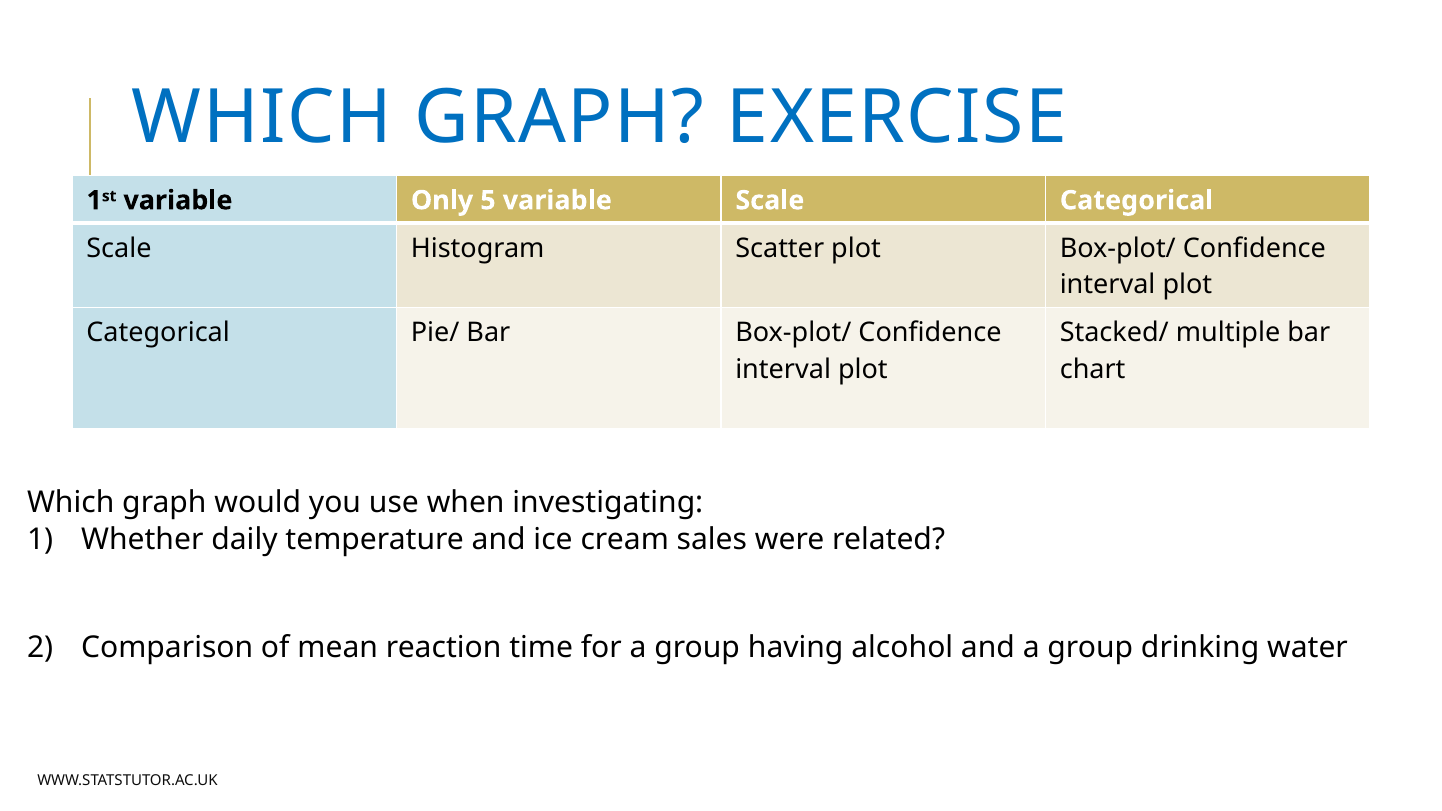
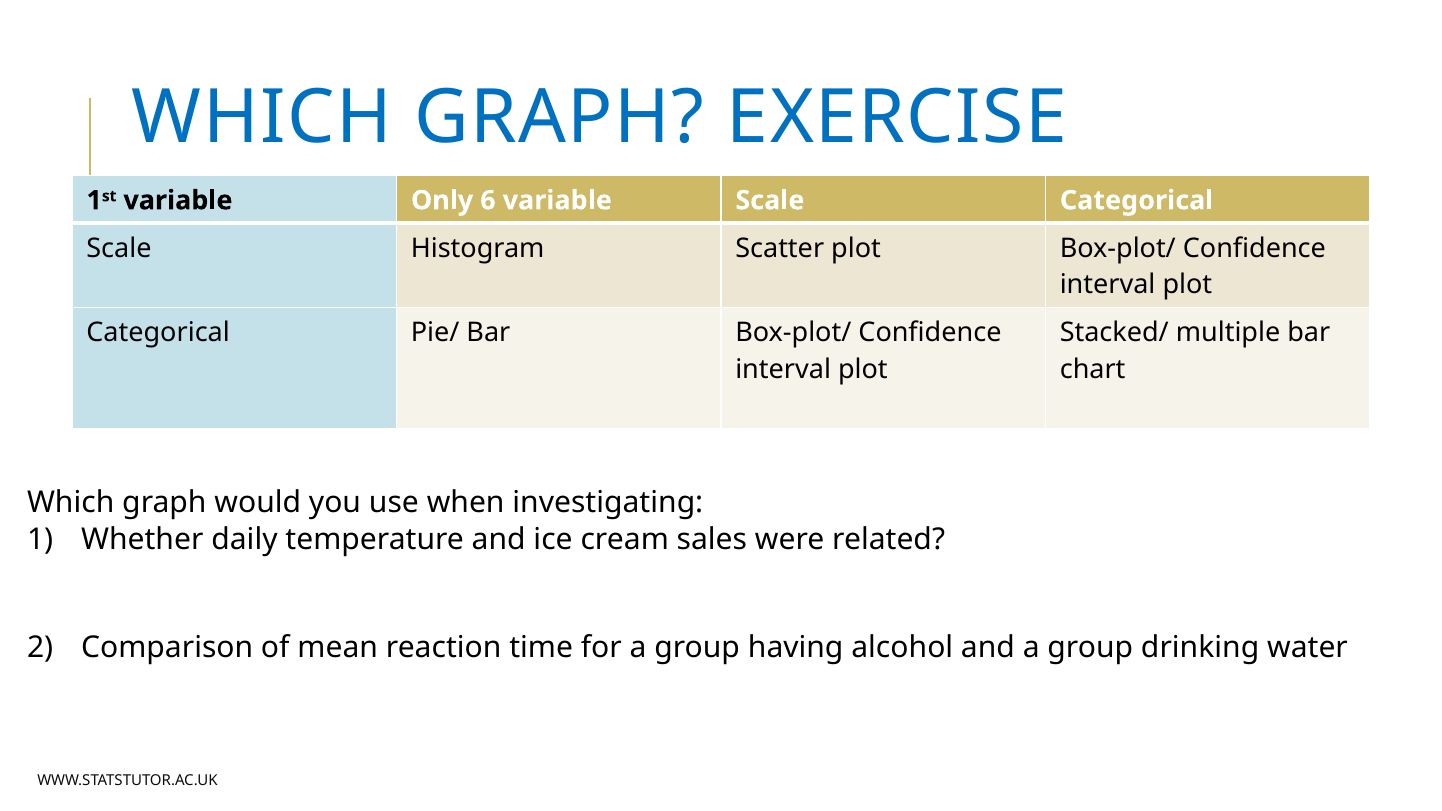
5: 5 -> 6
